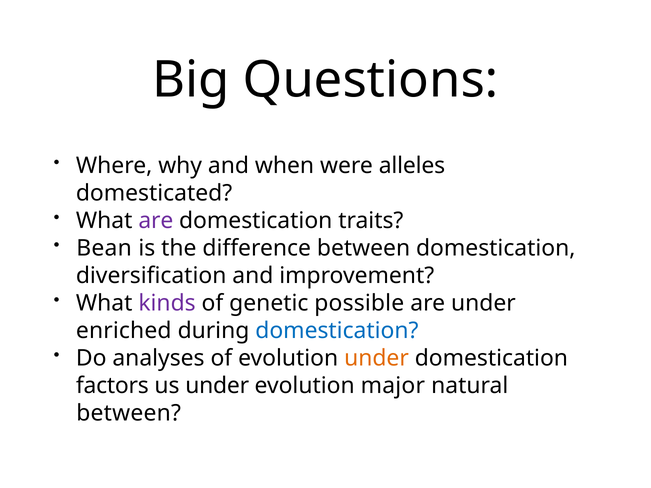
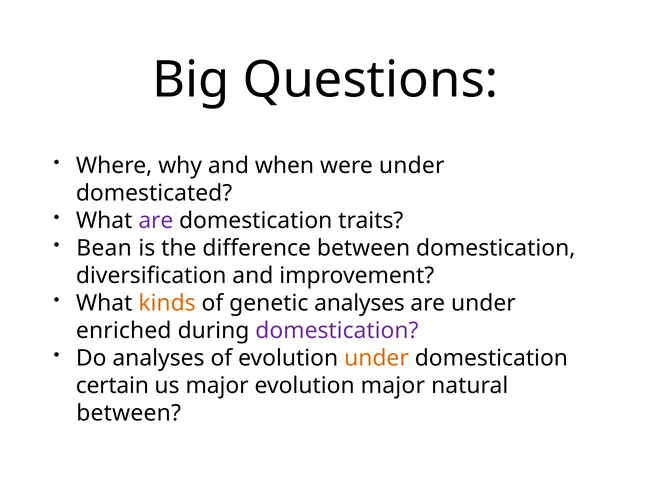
were alleles: alleles -> under
kinds colour: purple -> orange
genetic possible: possible -> analyses
domestication at (337, 331) colour: blue -> purple
factors: factors -> certain
us under: under -> major
